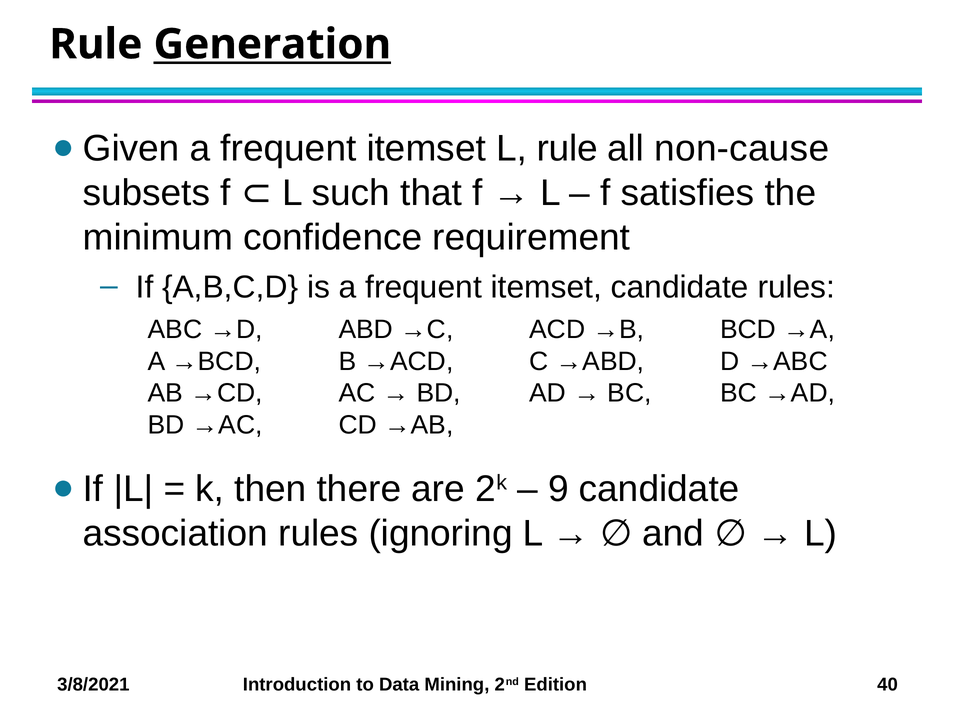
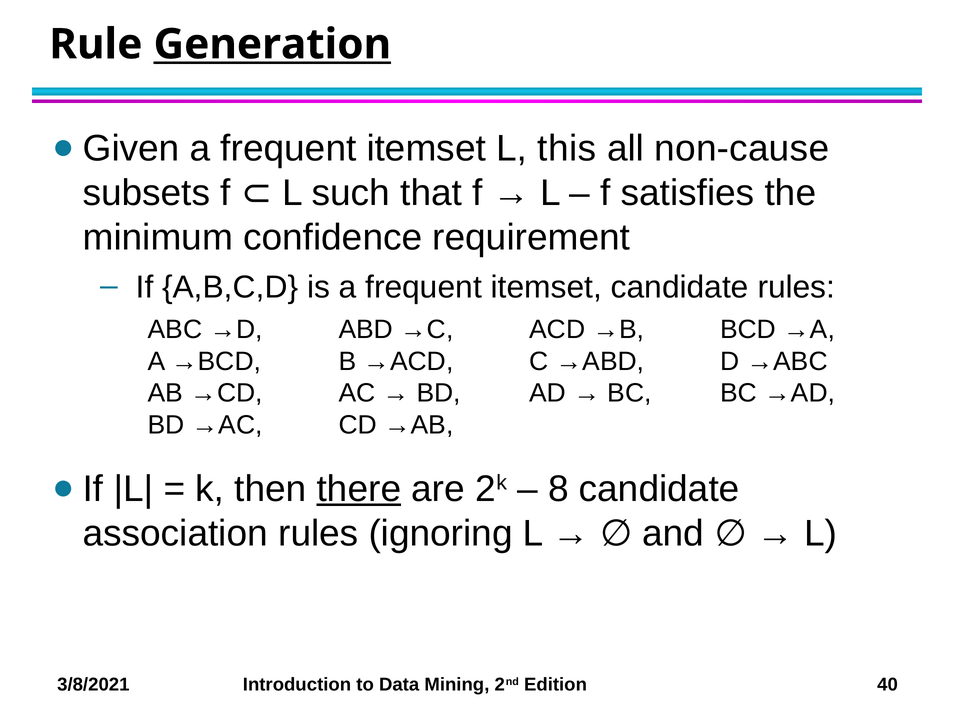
L rule: rule -> this
there underline: none -> present
9: 9 -> 8
